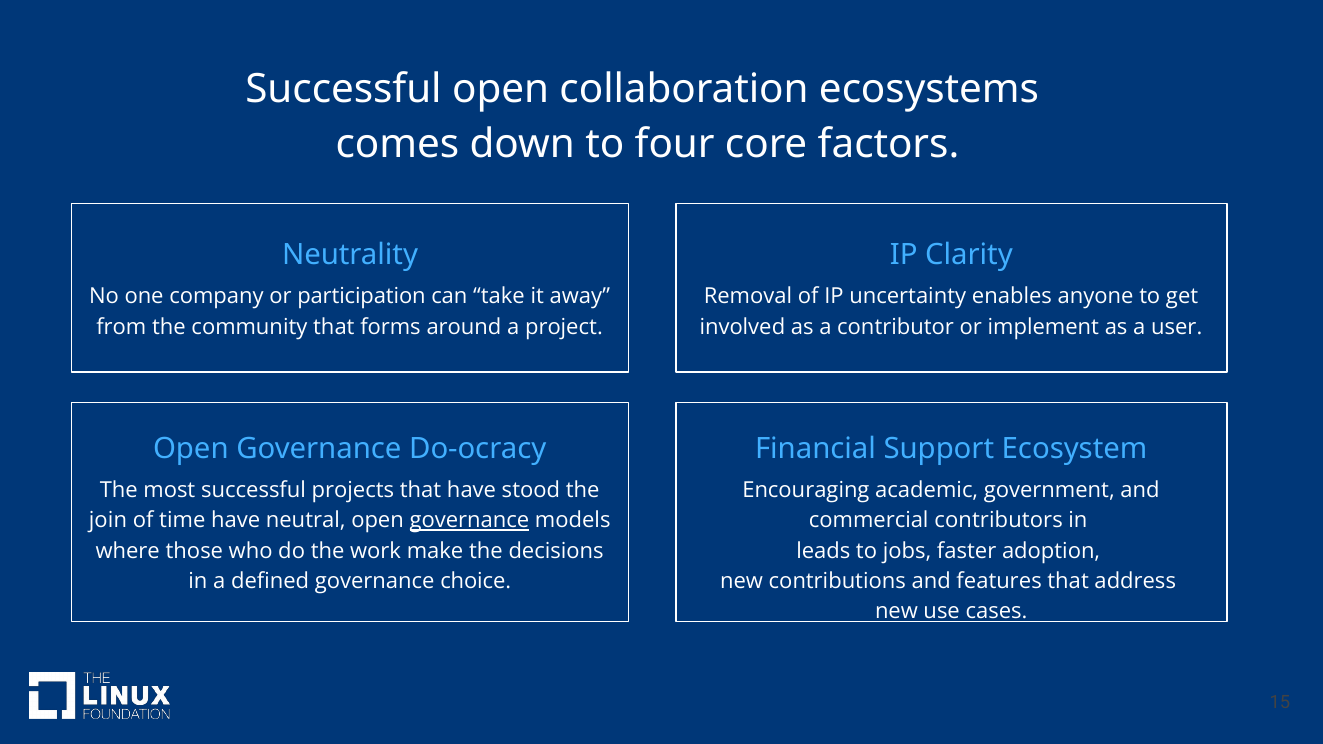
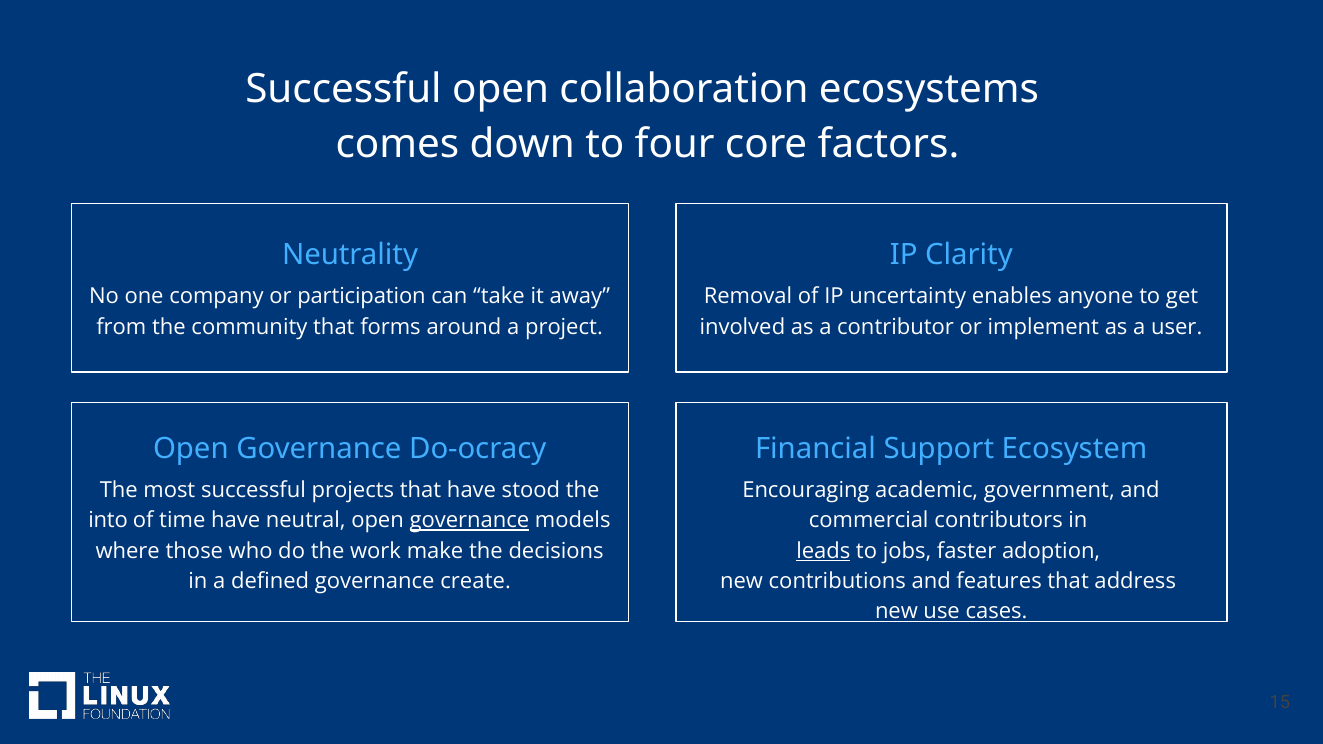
join: join -> into
leads underline: none -> present
choice: choice -> create
